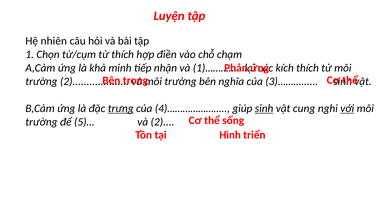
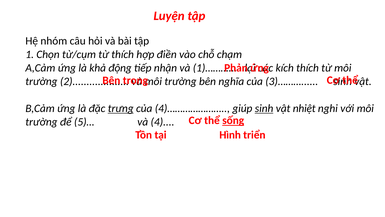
nhiên: nhiên -> nhóm
minh: minh -> động
cung: cung -> nhiệt
với underline: present -> none
sống underline: none -> present
và 2: 2 -> 4
